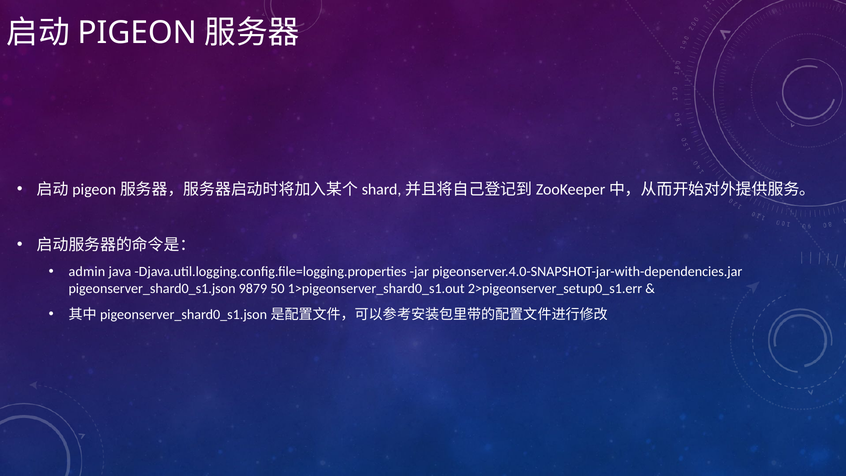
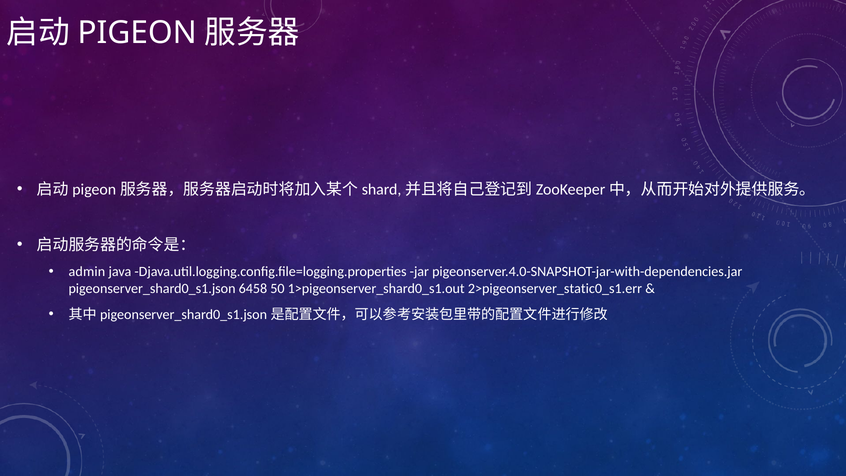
9879: 9879 -> 6458
2>pigeonserver_setup0_s1.err: 2>pigeonserver_setup0_s1.err -> 2>pigeonserver_static0_s1.err
